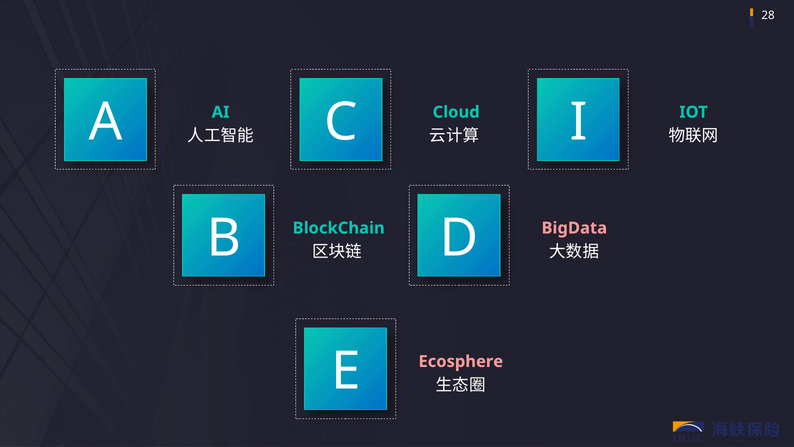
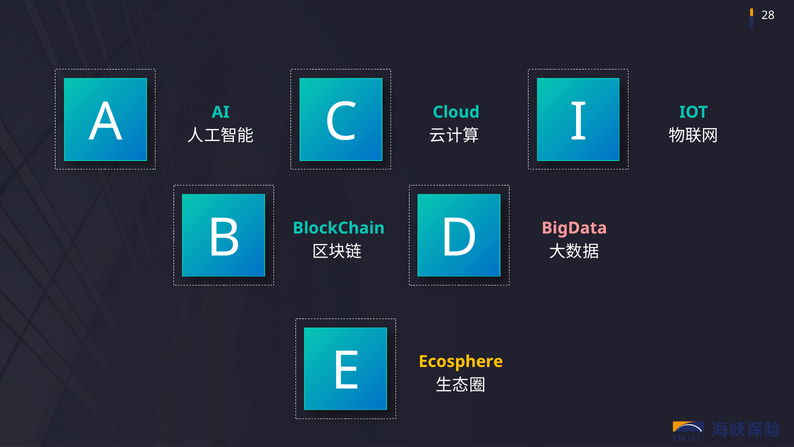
Ecosphere colour: pink -> yellow
